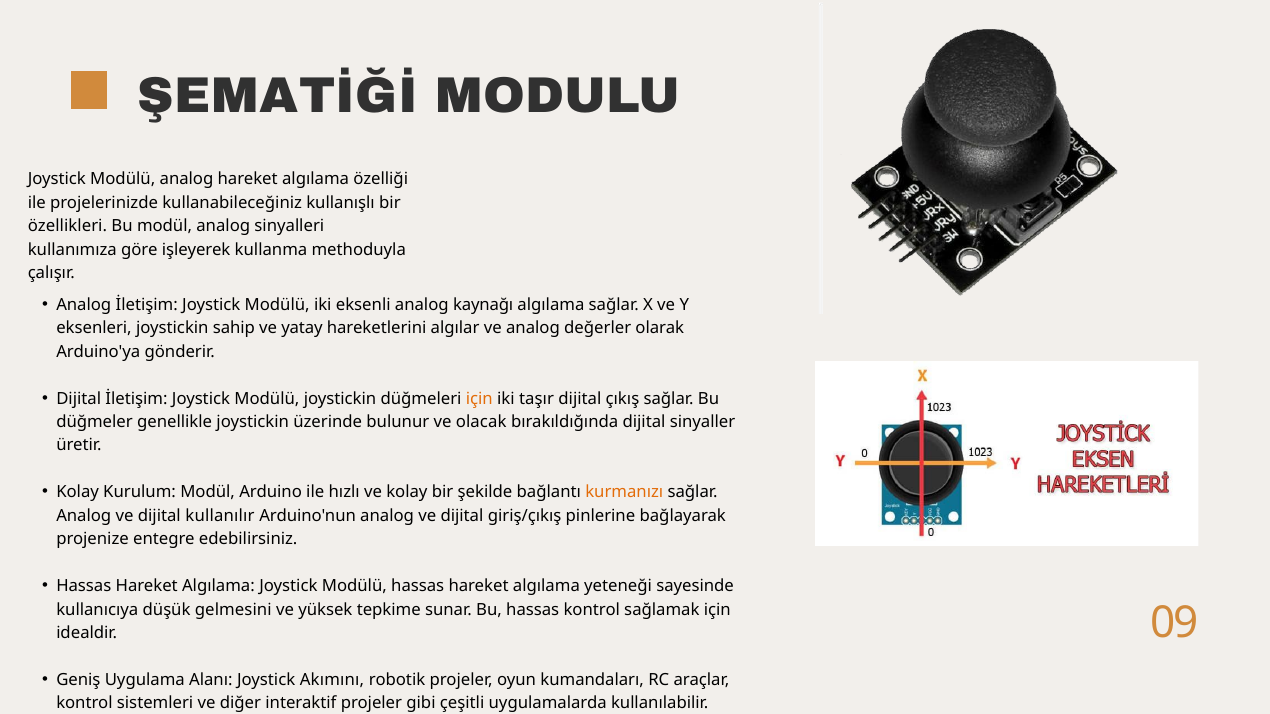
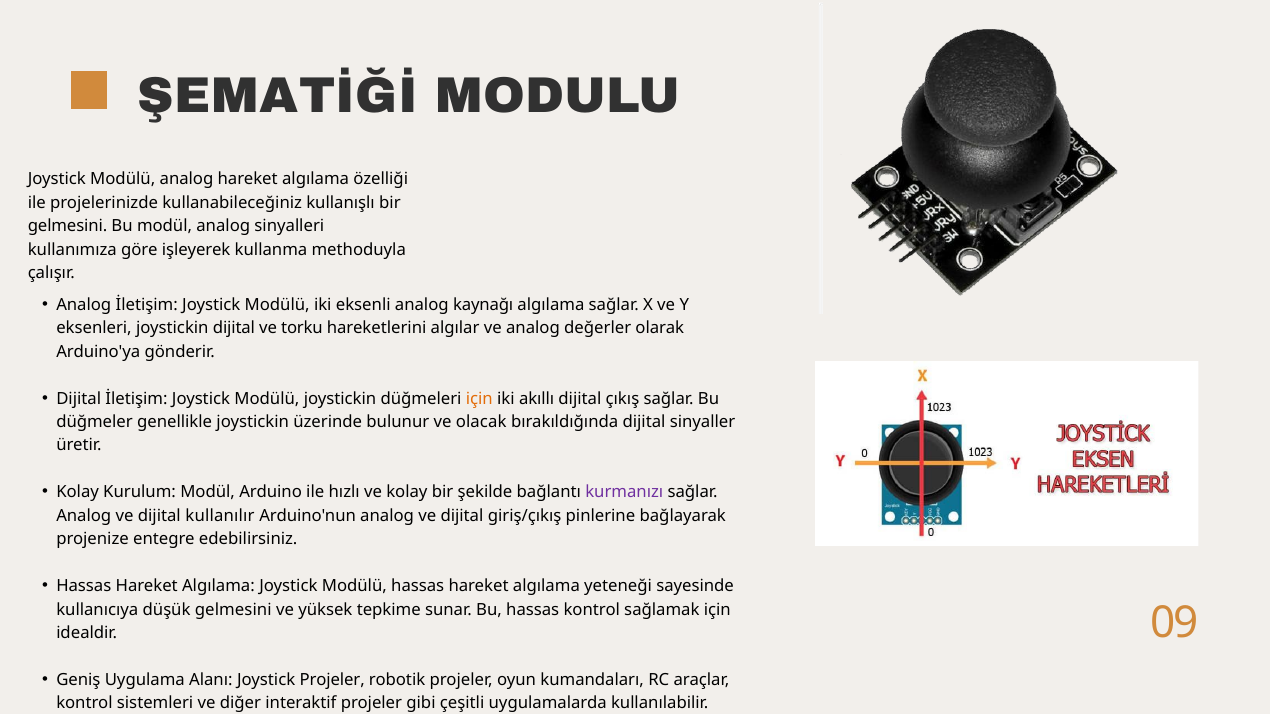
özellikleri at (67, 226): özellikleri -> gelmesini
joystickin sahip: sahip -> dijital
yatay: yatay -> torku
taşır: taşır -> akıllı
kurmanızı colour: orange -> purple
Joystick Akımını: Akımını -> Projeler
